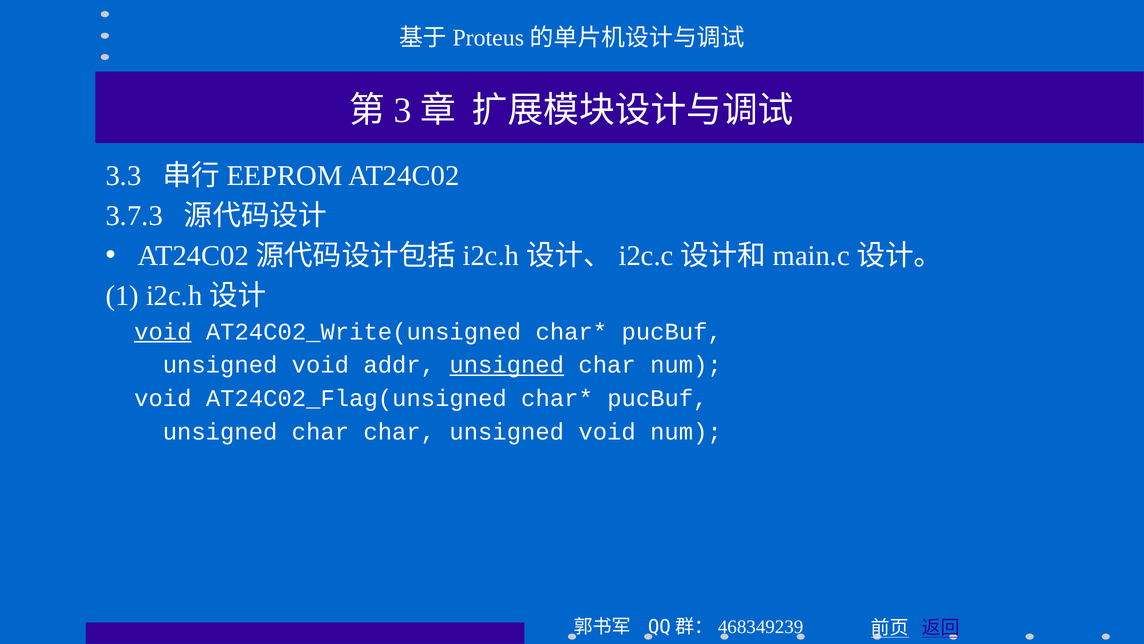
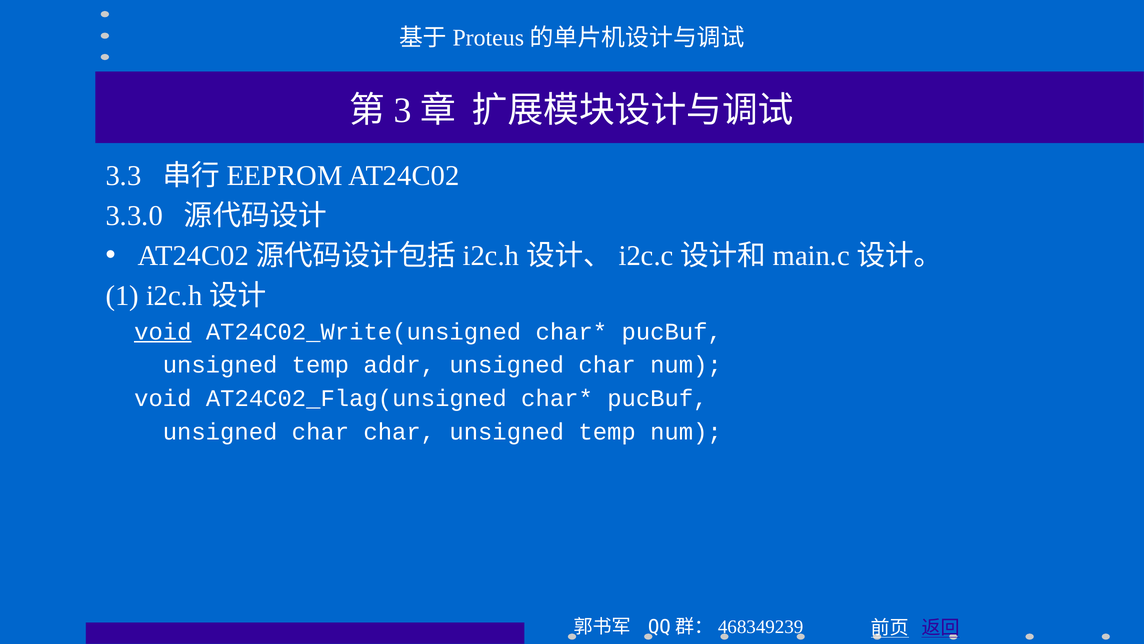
3.7.3: 3.7.3 -> 3.3.0
void at (320, 365): void -> temp
unsigned at (507, 365) underline: present -> none
void at (607, 432): void -> temp
